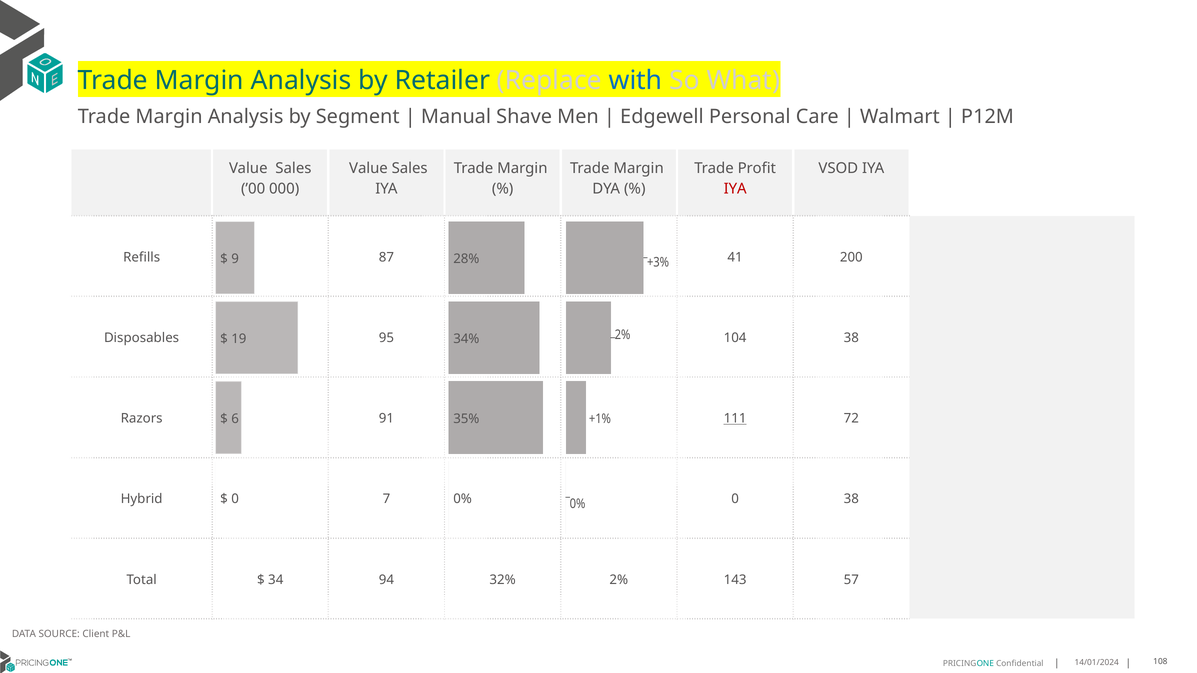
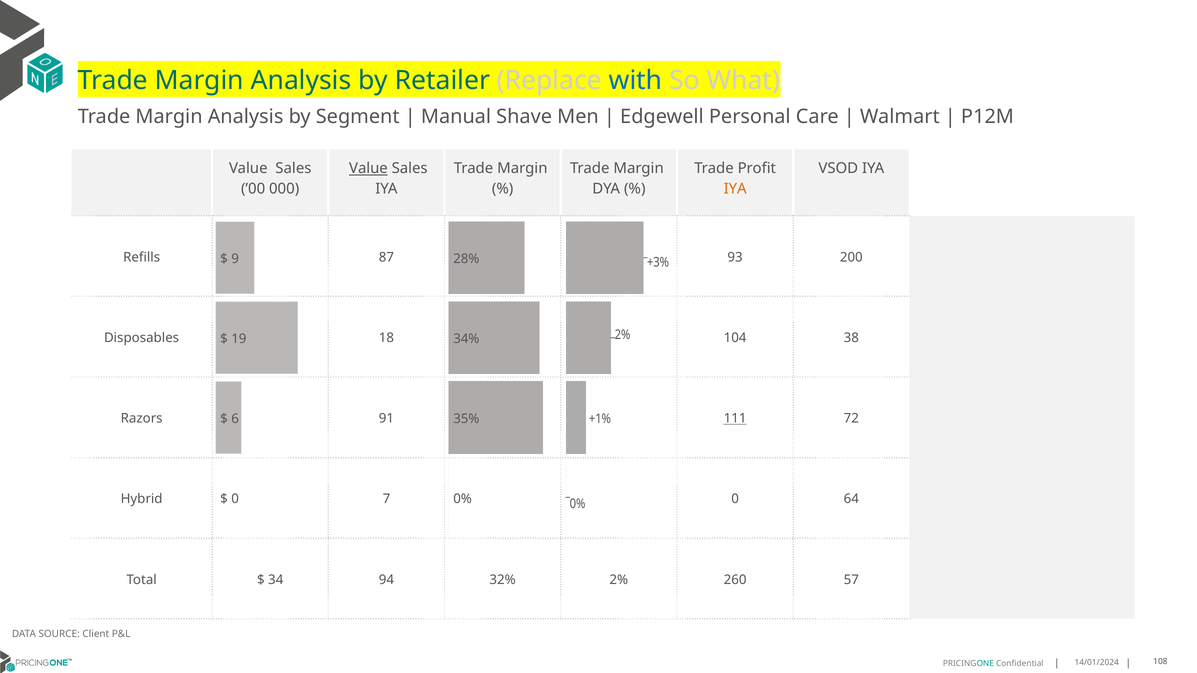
Value at (368, 169) underline: none -> present
IYA at (735, 189) colour: red -> orange
41: 41 -> 93
95: 95 -> 18
0 38: 38 -> 64
143: 143 -> 260
